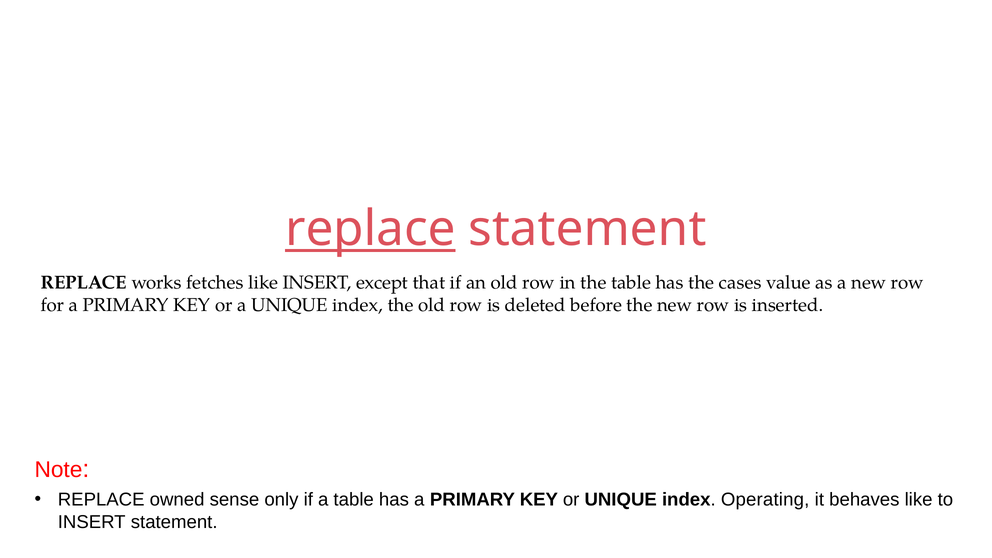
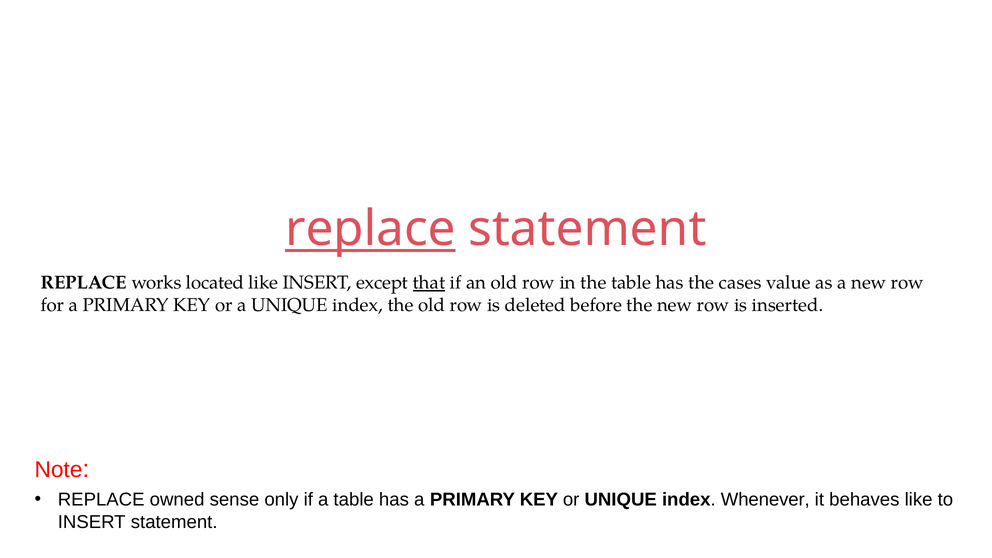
fetches: fetches -> located
that underline: none -> present
Operating: Operating -> Whenever
